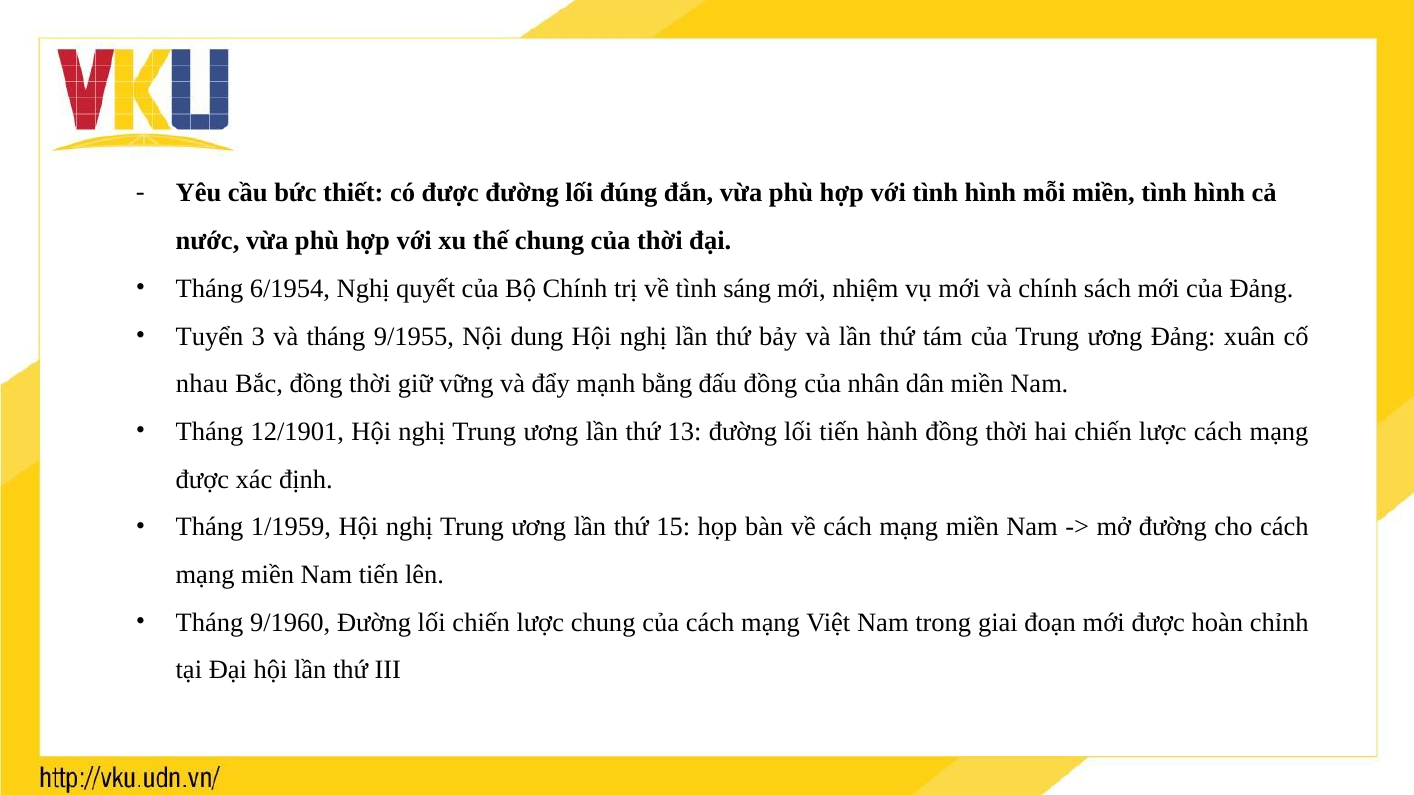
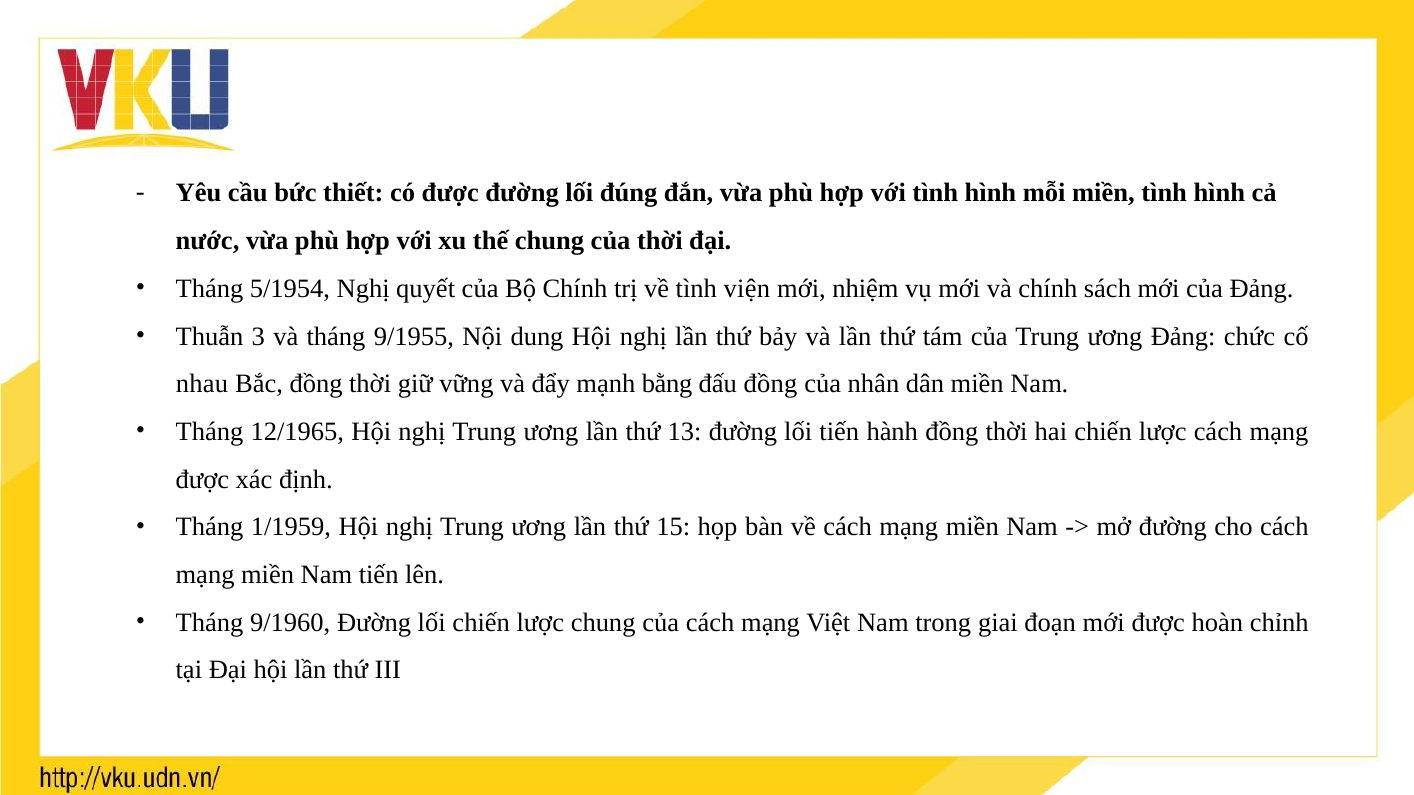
6/1954: 6/1954 -> 5/1954
sáng: sáng -> viện
Tuyển: Tuyển -> Thuẫn
xuân: xuân -> chức
12/1901: 12/1901 -> 12/1965
